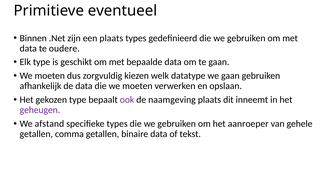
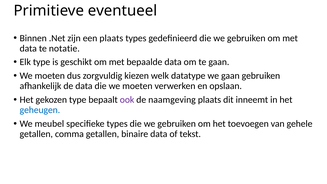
oudere: oudere -> notatie
geheugen colour: purple -> blue
afstand: afstand -> meubel
aanroeper: aanroeper -> toevoegen
